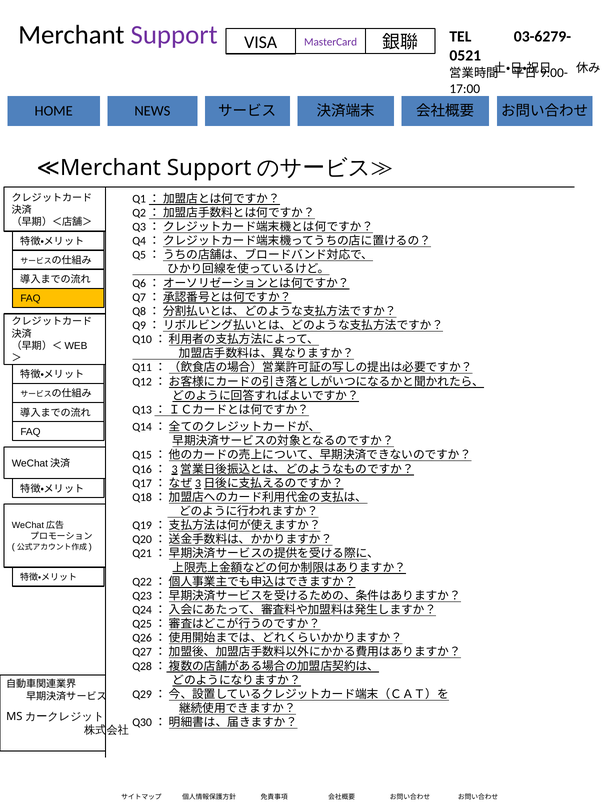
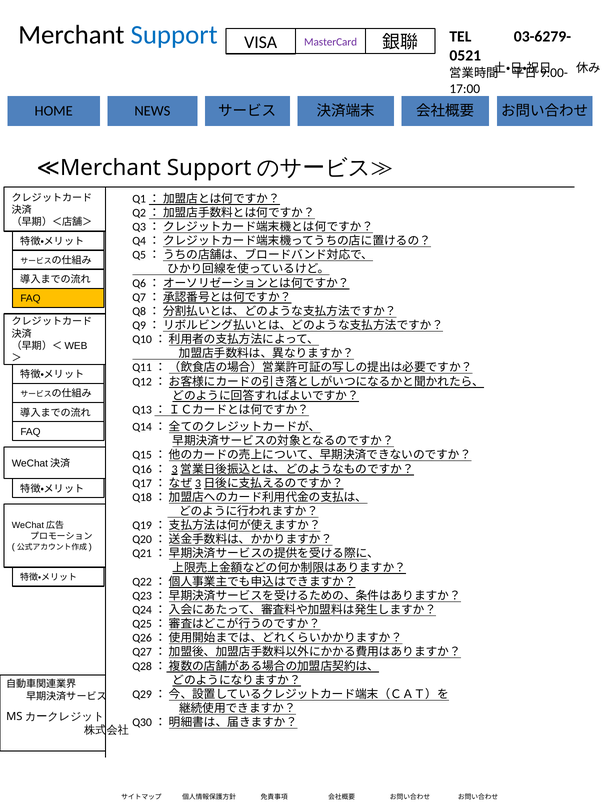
Support colour: purple -> blue
